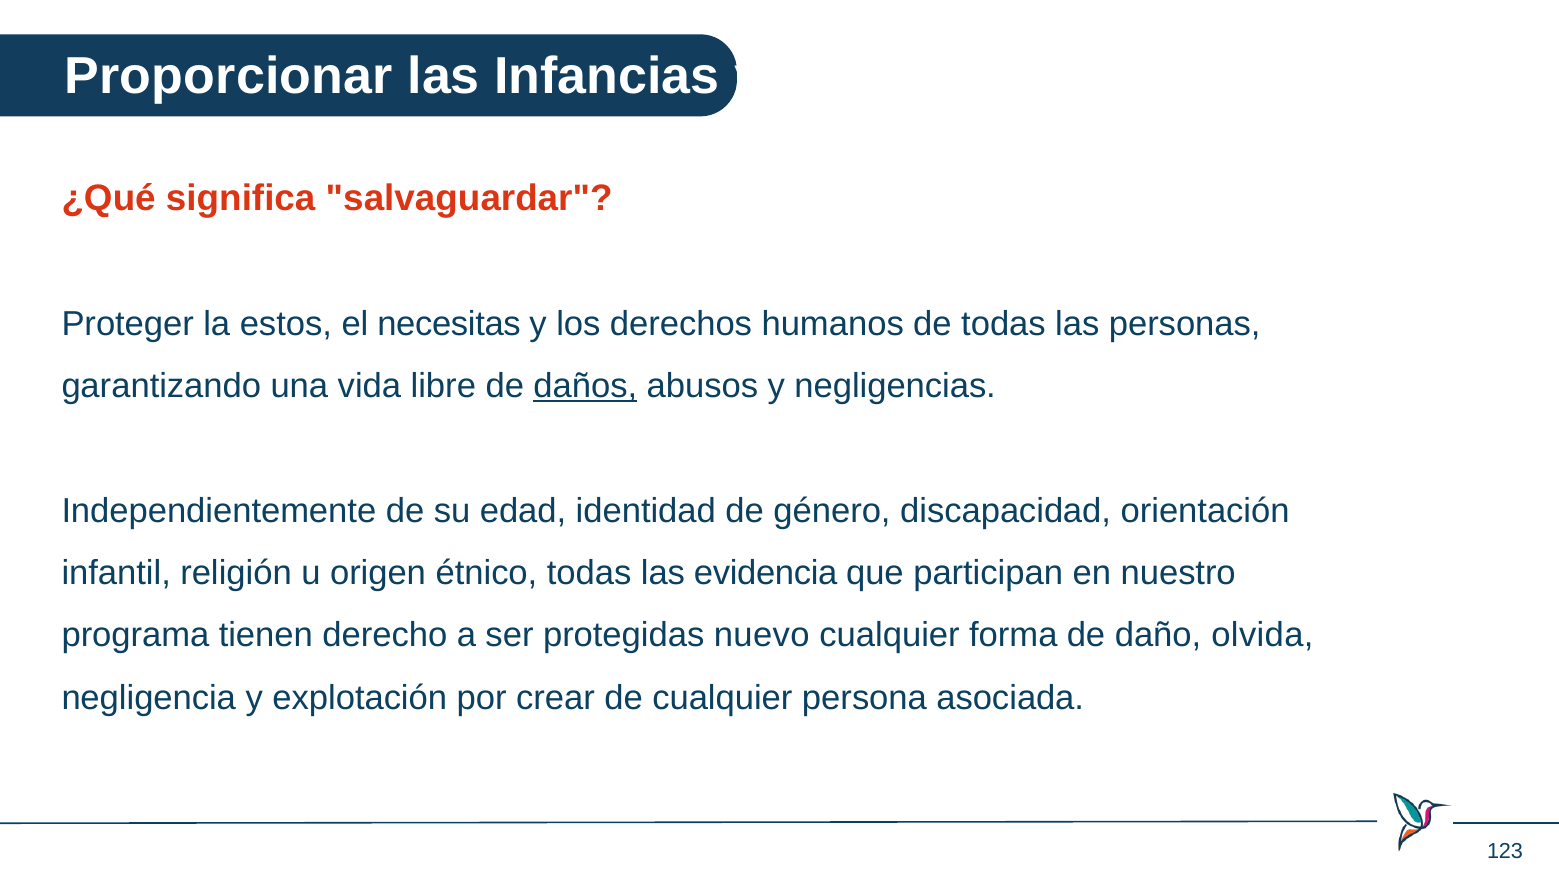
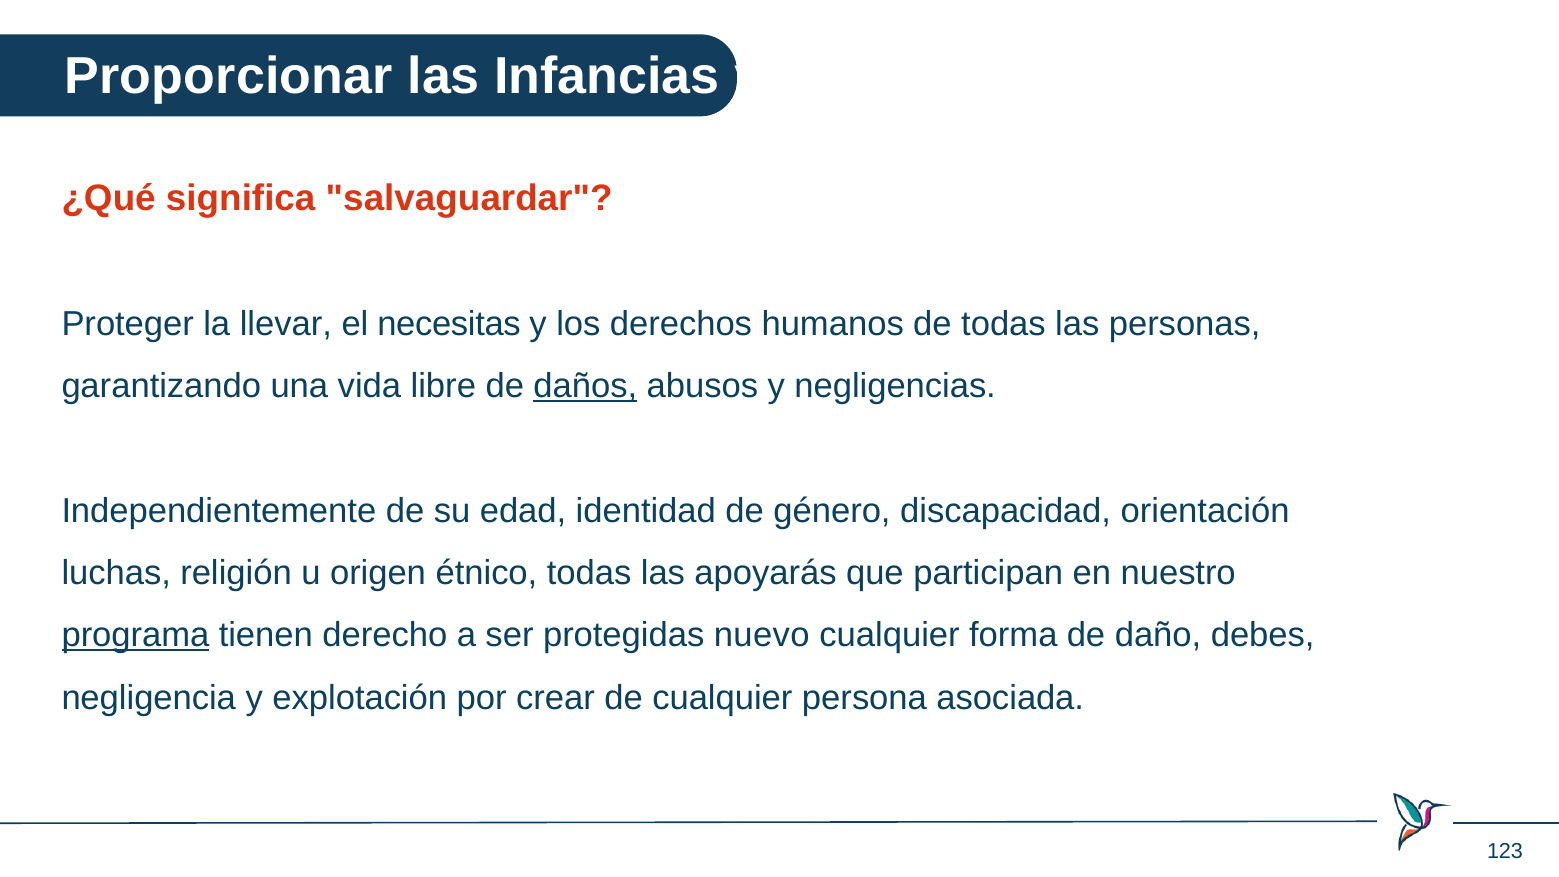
estos: estos -> llevar
infantil: infantil -> luchas
evidencia: evidencia -> apoyarás
programa underline: none -> present
olvida: olvida -> debes
